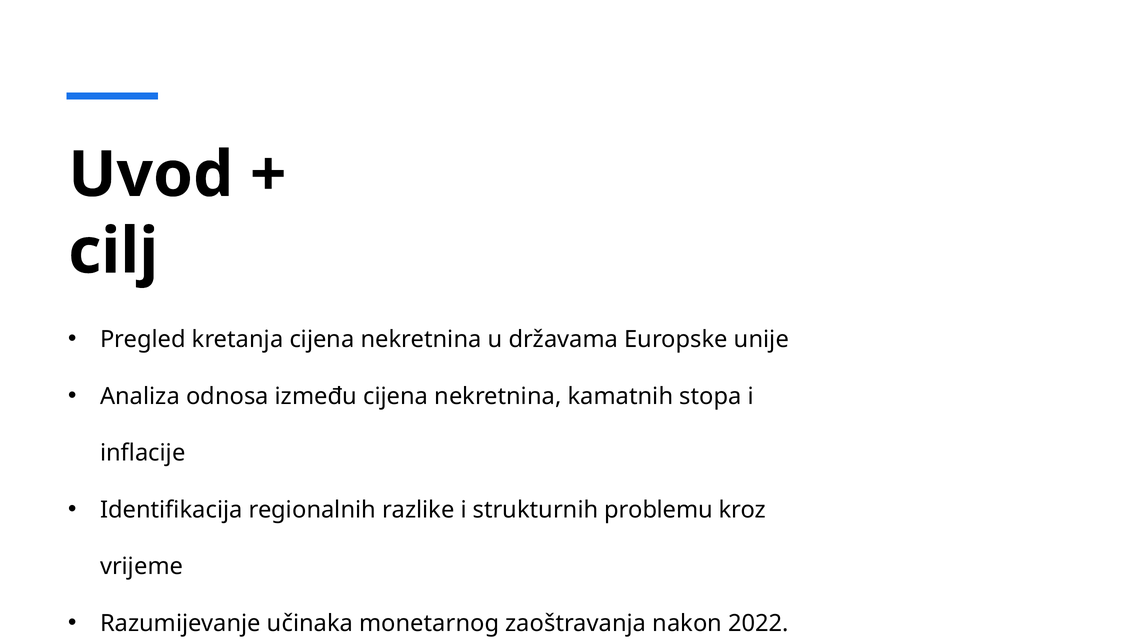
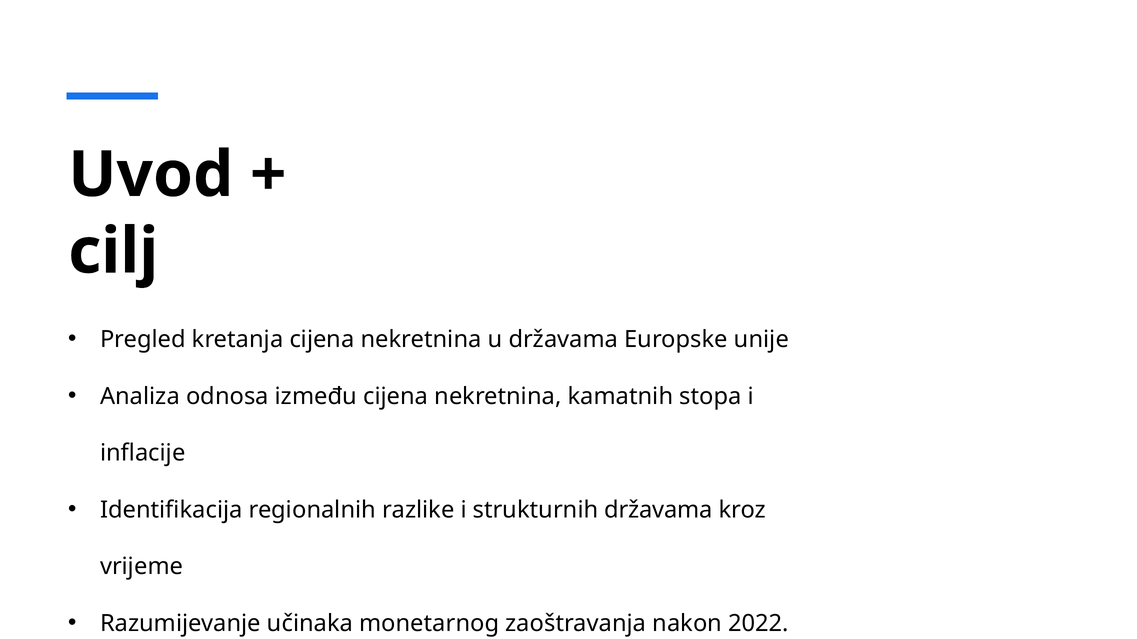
strukturnih problemu: problemu -> državama
